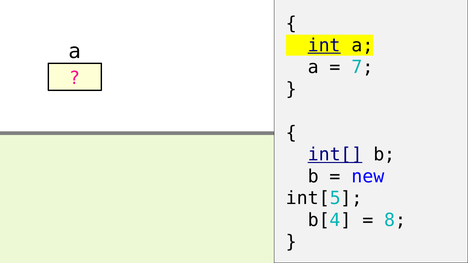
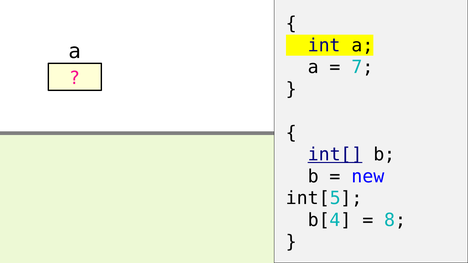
int underline: present -> none
